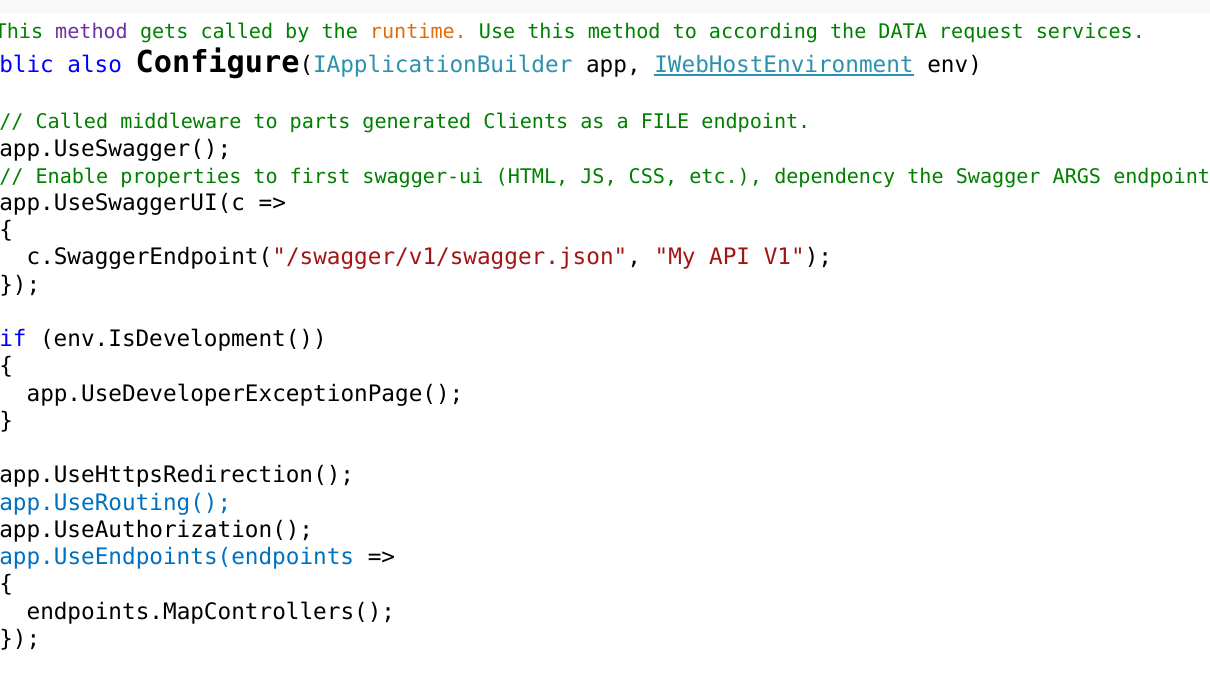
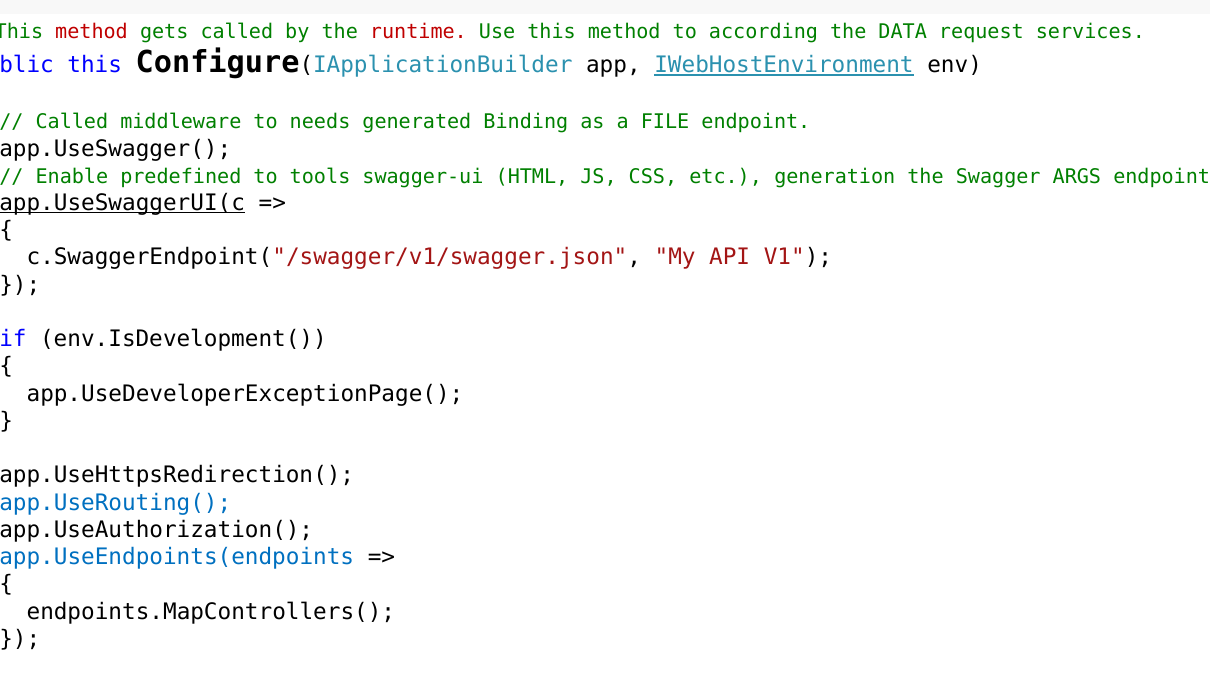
method at (92, 32) colour: purple -> red
runtime colour: orange -> red
also at (95, 65): also -> this
parts: parts -> needs
Clients: Clients -> Binding
properties: properties -> predefined
first: first -> tools
dependency: dependency -> generation
app.UseSwaggerUI(c underline: none -> present
